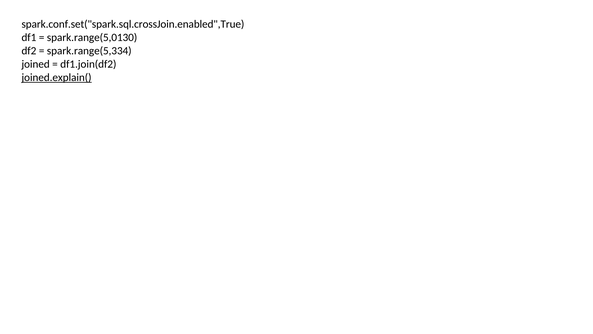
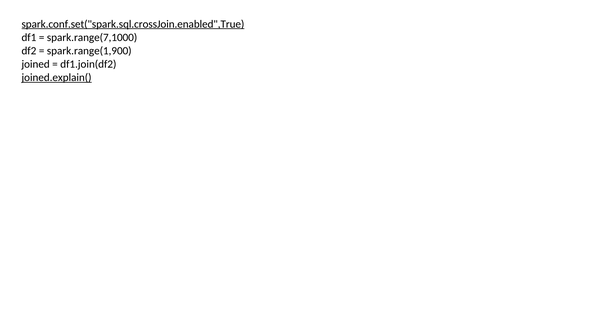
spark.conf.set("spark.sql.crossJoin.enabled",True underline: none -> present
spark.range(5,0130: spark.range(5,0130 -> spark.range(7,1000
spark.range(5,334: spark.range(5,334 -> spark.range(1,900
